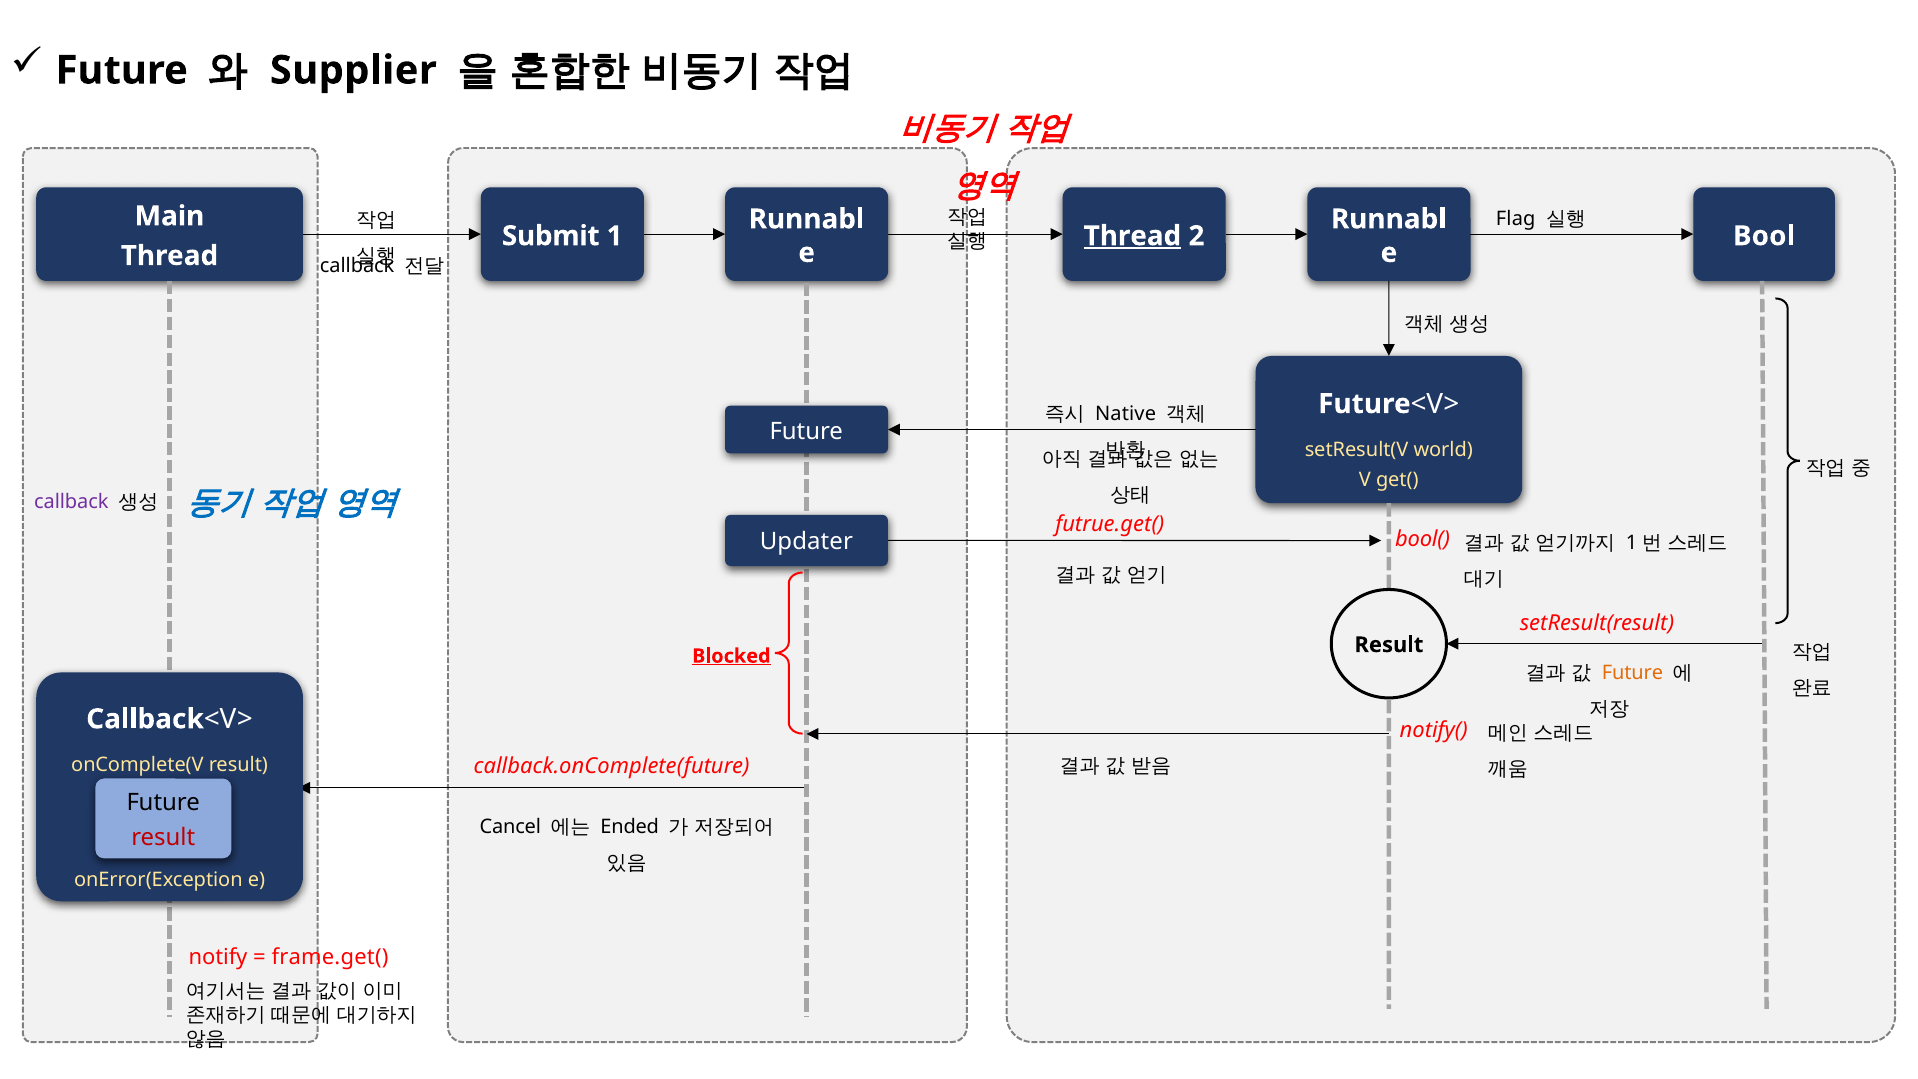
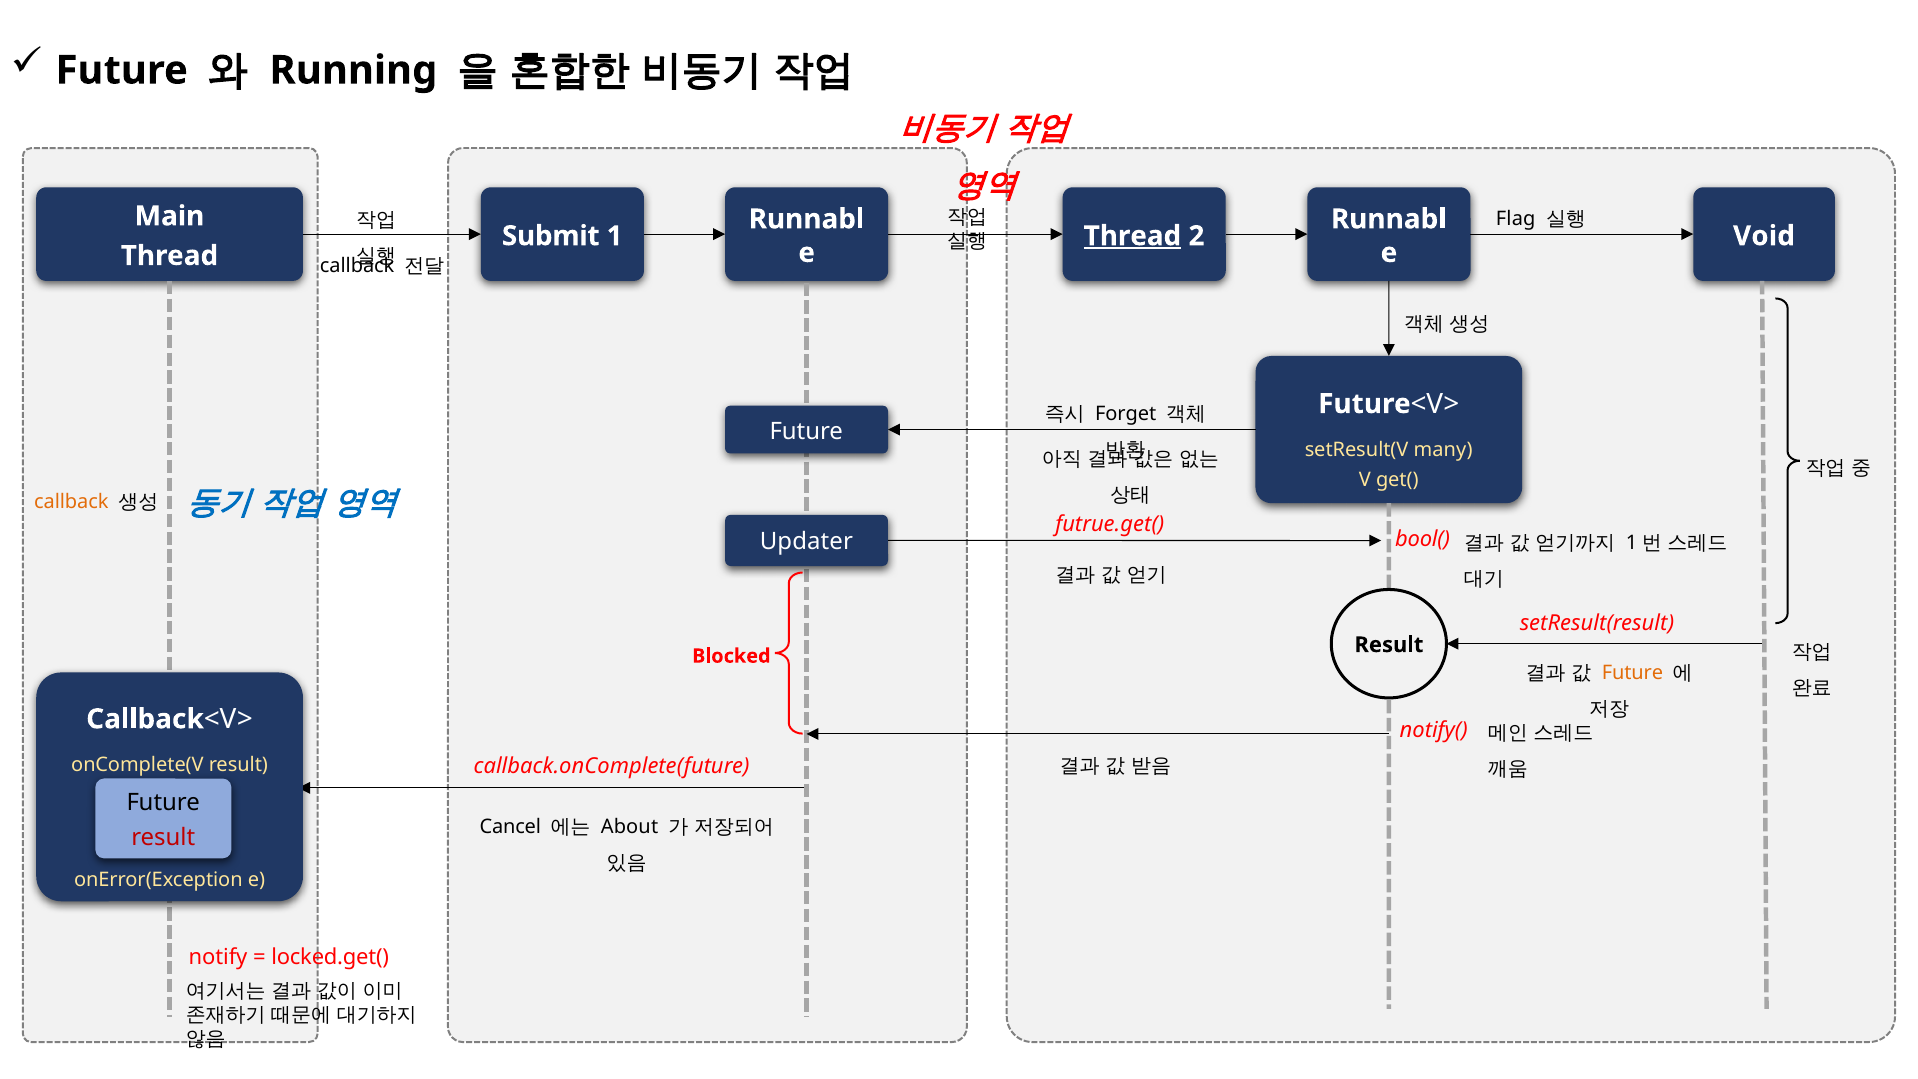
Supplier: Supplier -> Running
Bool: Bool -> Void
Native: Native -> Forget
world: world -> many
callback at (71, 502) colour: purple -> orange
Blocked underline: present -> none
Ended: Ended -> About
frame.get(: frame.get( -> locked.get(
